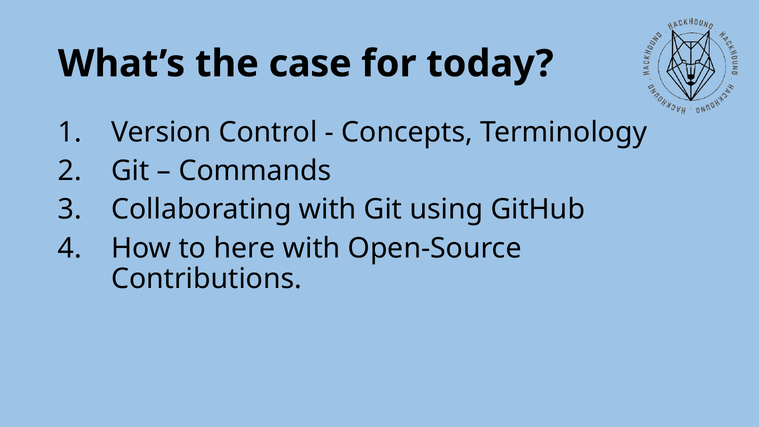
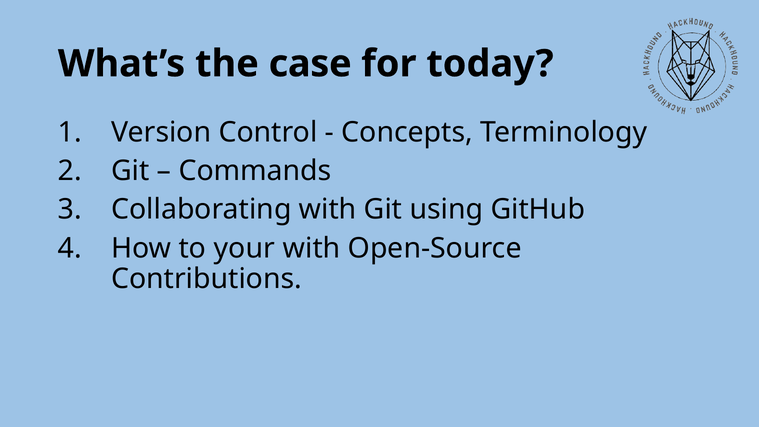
here: here -> your
